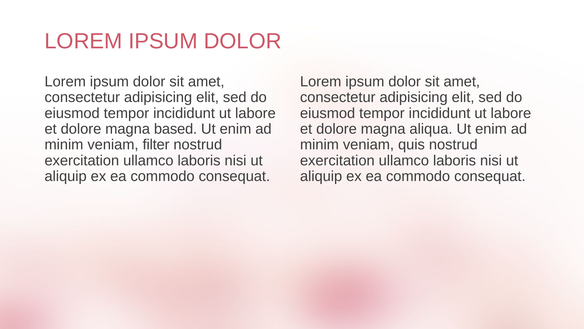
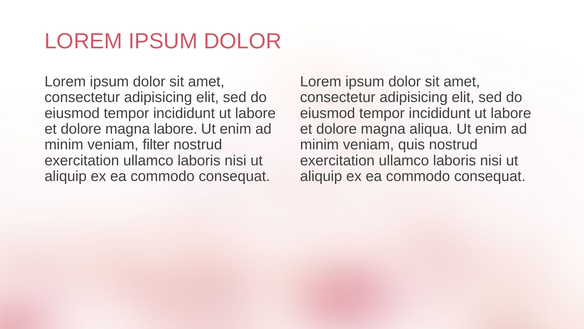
magna based: based -> labore
